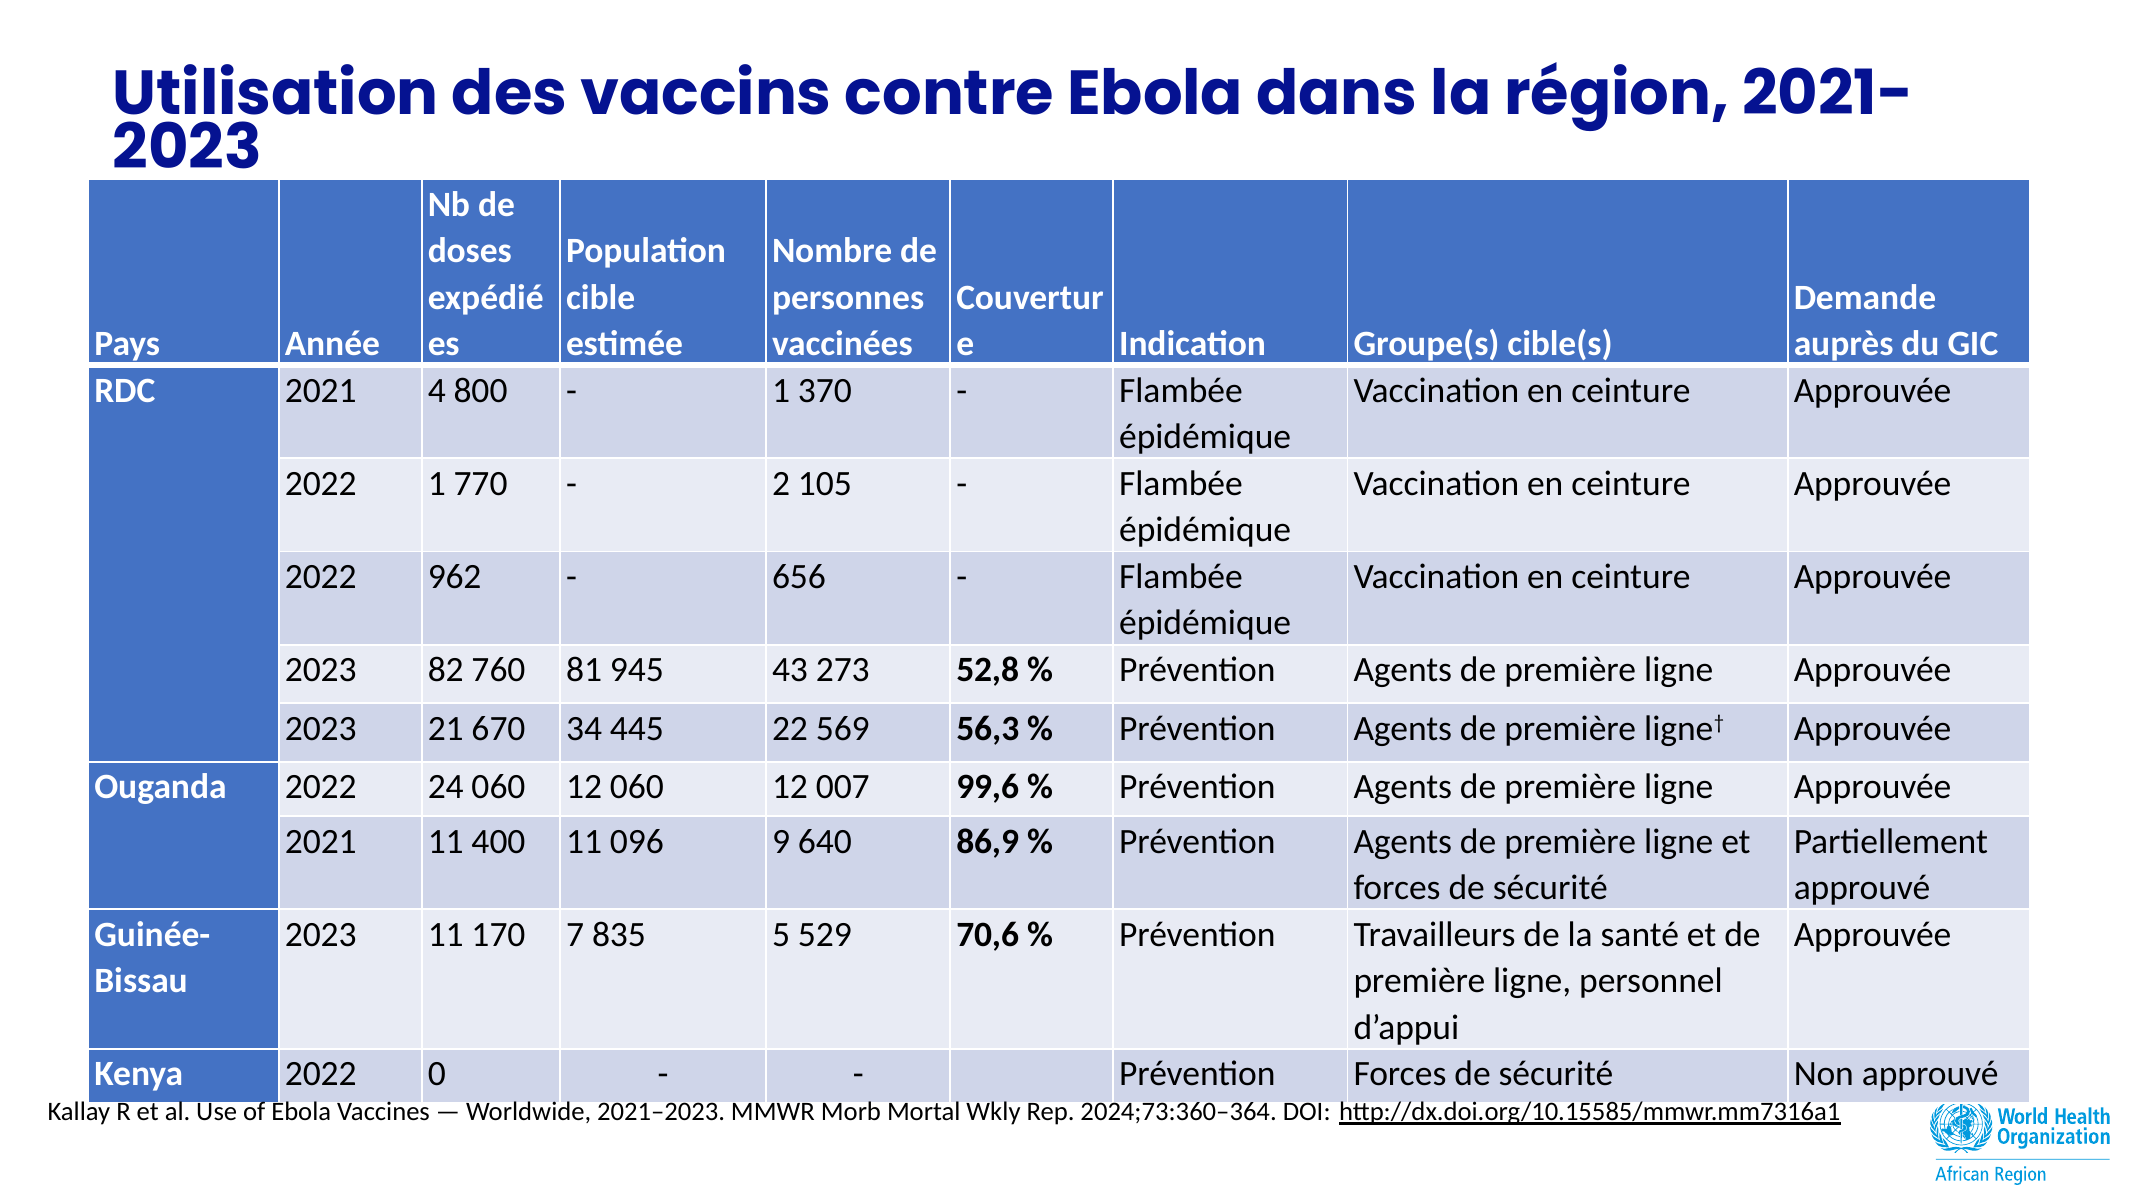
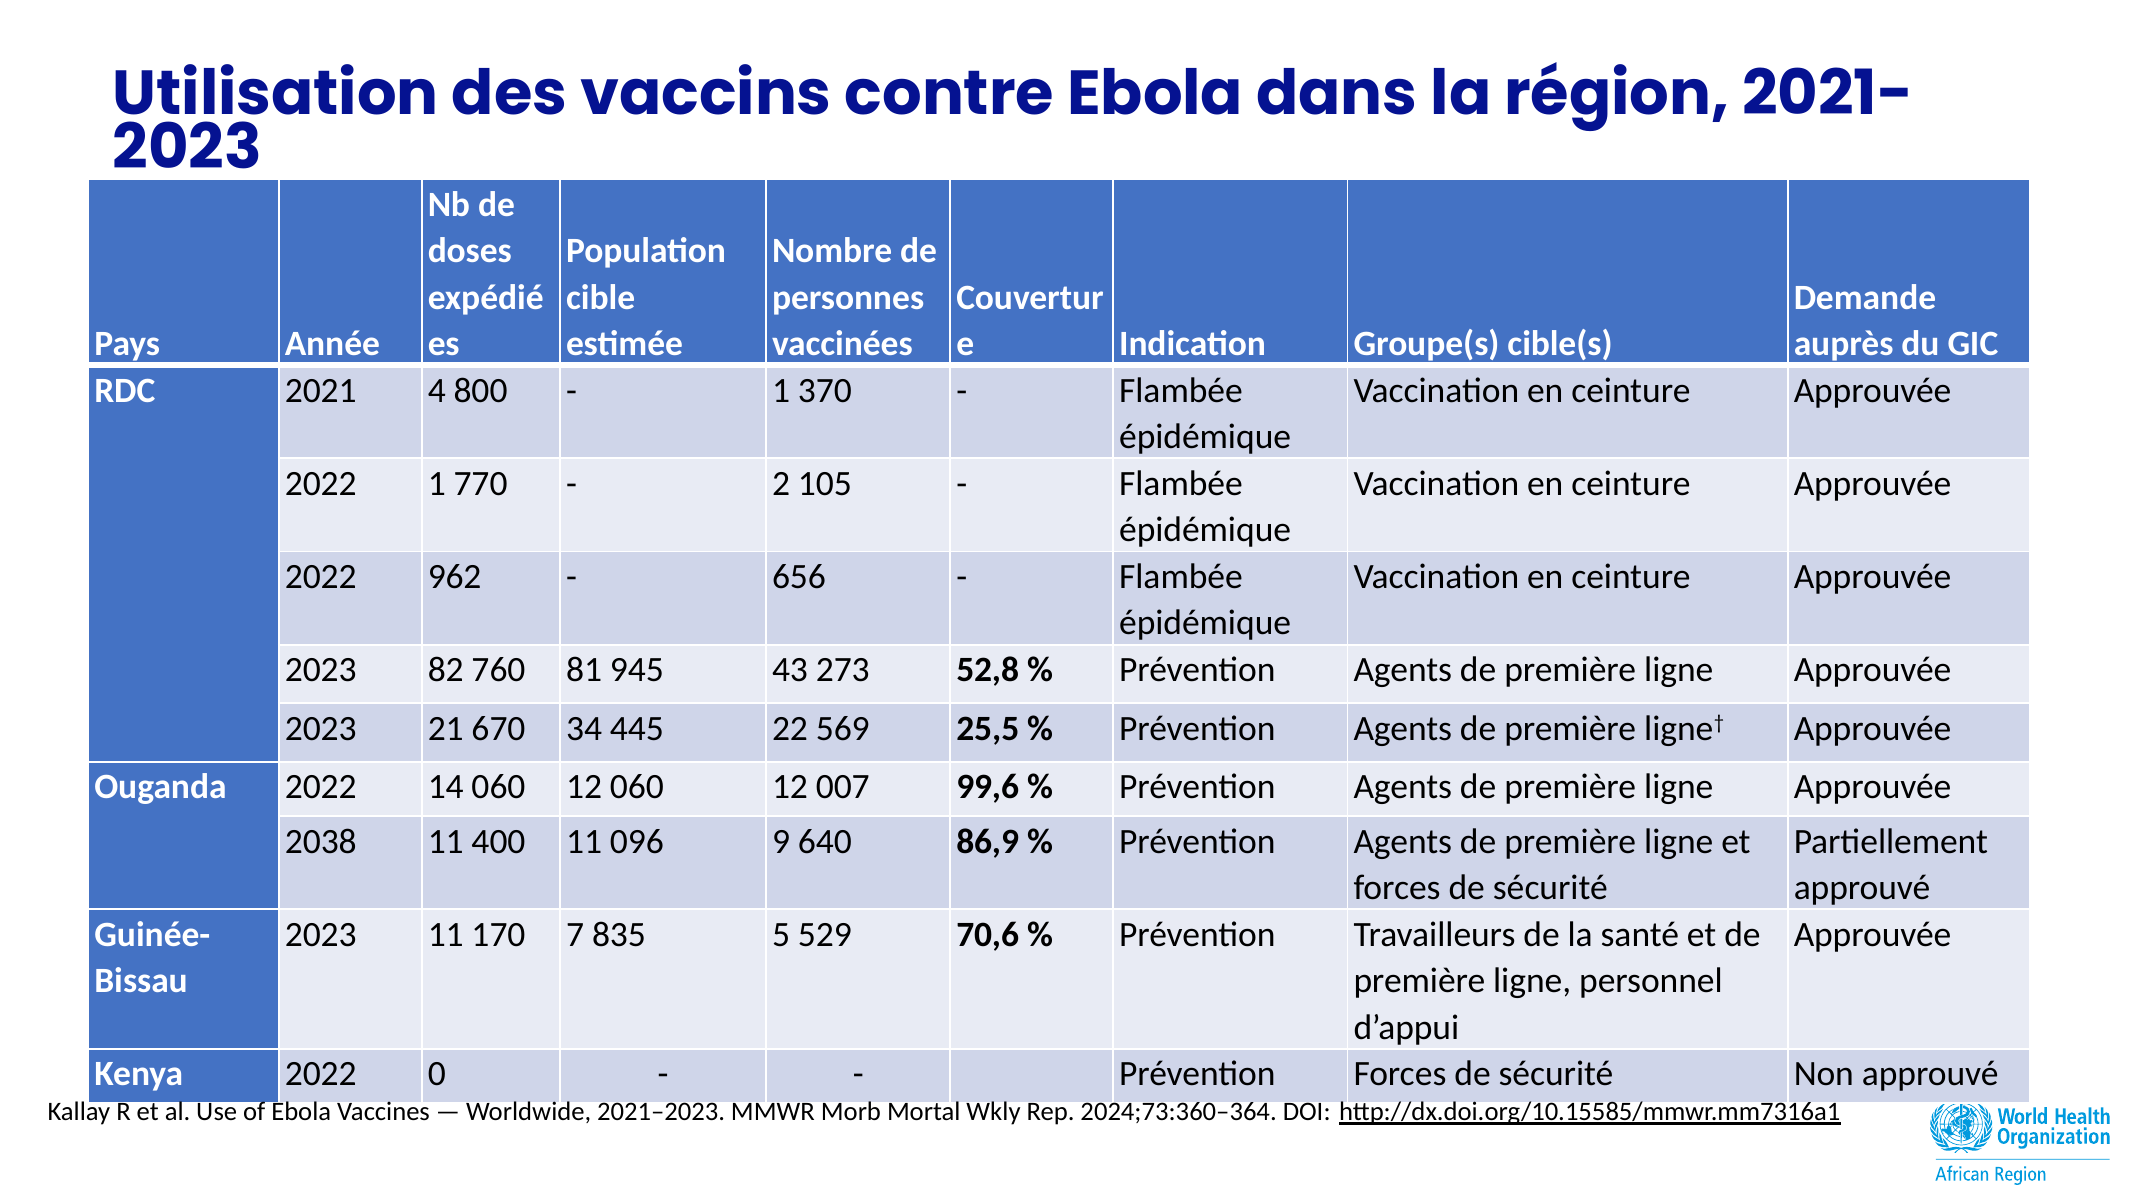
56,3: 56,3 -> 25,5
24: 24 -> 14
2021 at (321, 841): 2021 -> 2038
